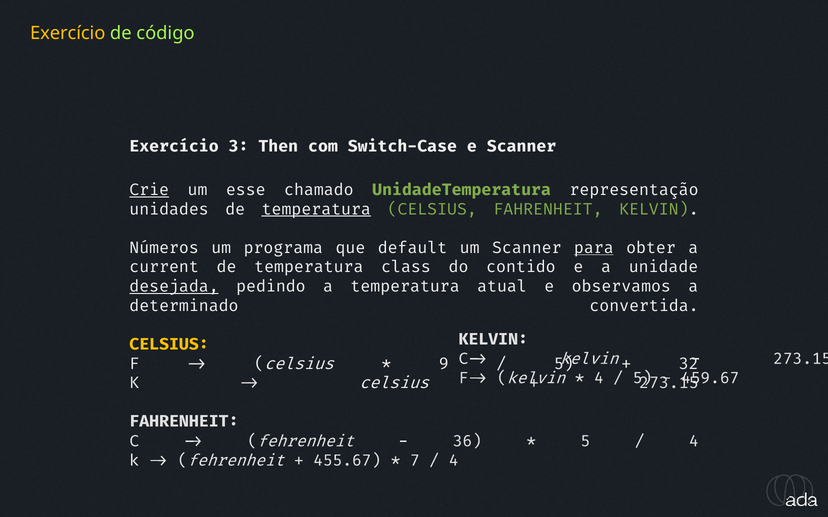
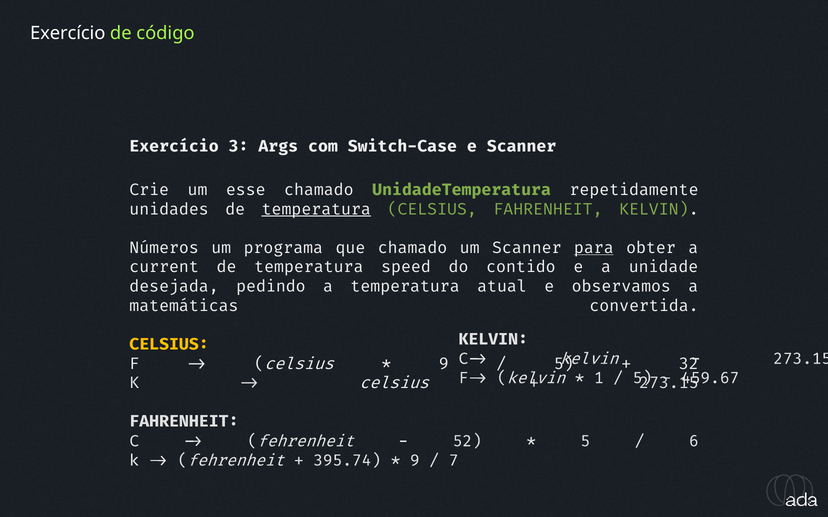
Exercício at (68, 33) colour: yellow -> white
Then: Then -> Args
Crie underline: present -> none
representação: representação -> repetidamente
que default: default -> chamado
class: class -> speed
desejada underline: present -> none
determinado: determinado -> matemáticas
4 at (599, 378): 4 -> 1
36: 36 -> 52
4 at (694, 441): 4 -> 6
455.67: 455.67 -> 395.74
7 at (415, 461): 7 -> 9
4 at (454, 461): 4 -> 7
